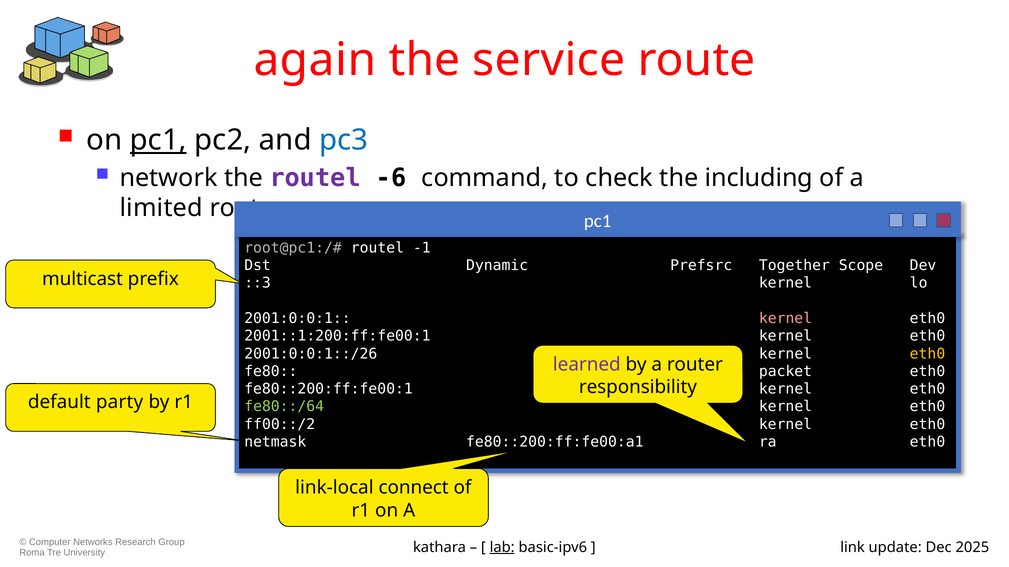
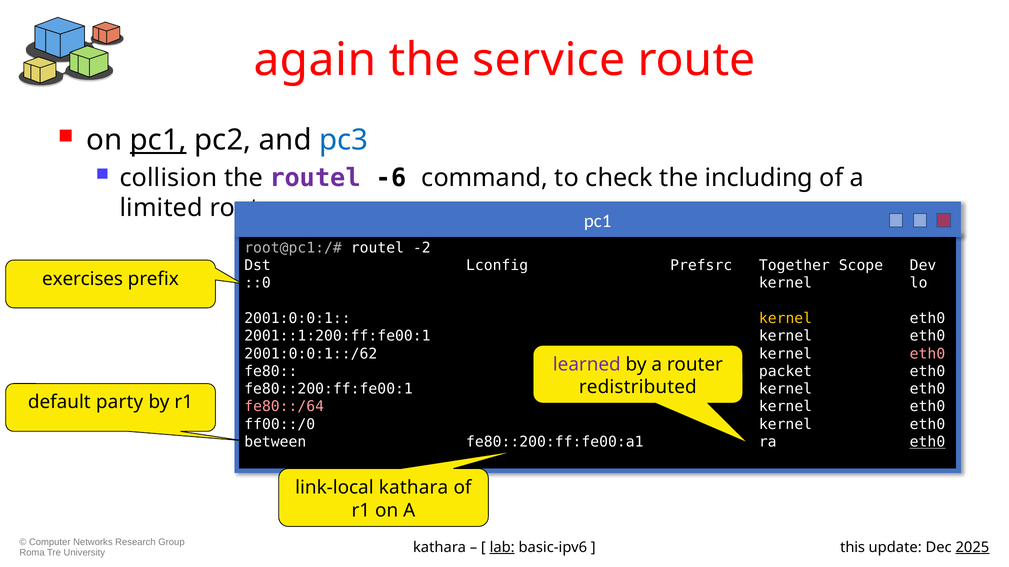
network: network -> collision
-1: -1 -> -2
Dynamic: Dynamic -> Lconfig
multicast: multicast -> exercises
::3: ::3 -> ::0
kernel at (786, 319) colour: pink -> yellow
2001:0:0:1::/26: 2001:0:0:1::/26 -> 2001:0:0:1::/62
eth0 at (927, 354) colour: yellow -> pink
responsibility: responsibility -> redistributed
fe80::/64 colour: light green -> pink
ff00::/2: ff00::/2 -> ff00::/0
netmask: netmask -> between
eth0 at (927, 442) underline: none -> present
link-local connect: connect -> kathara
link: link -> this
2025 underline: none -> present
